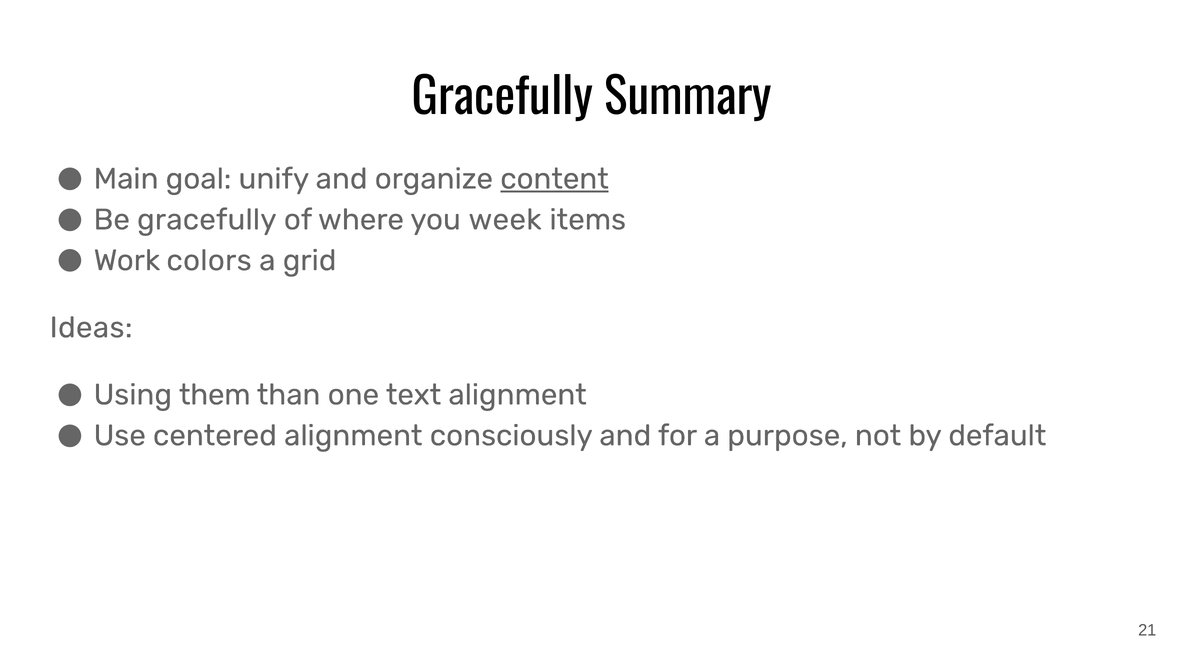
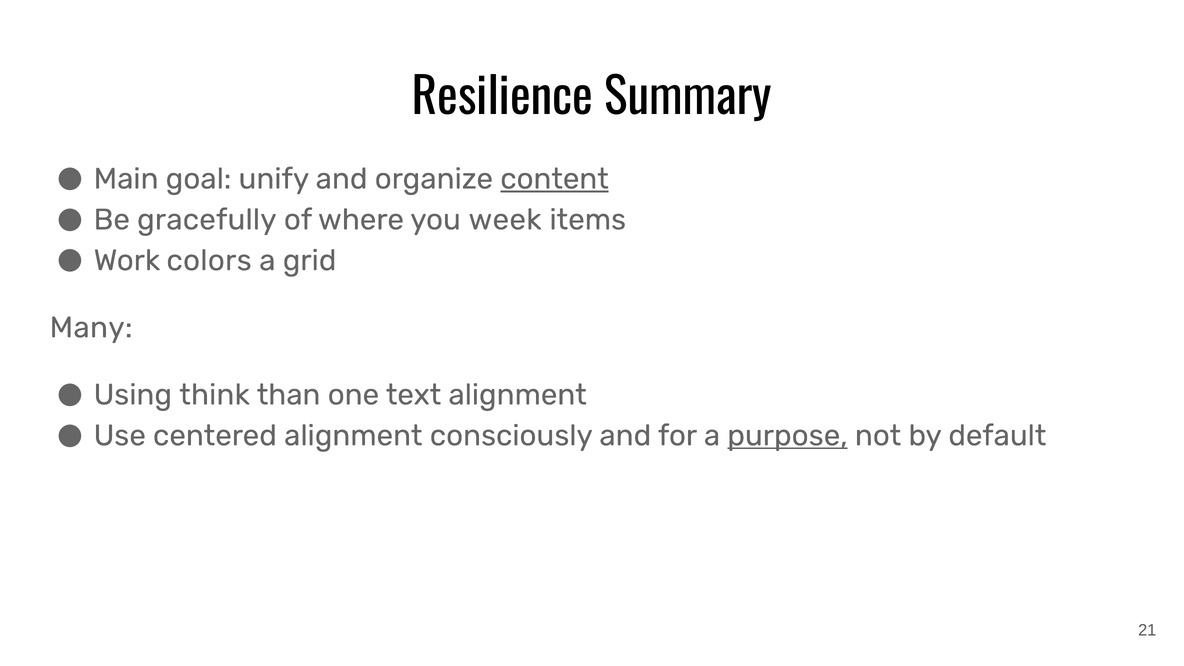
Gracefully at (503, 98): Gracefully -> Resilience
Ideas: Ideas -> Many
them: them -> think
purpose underline: none -> present
